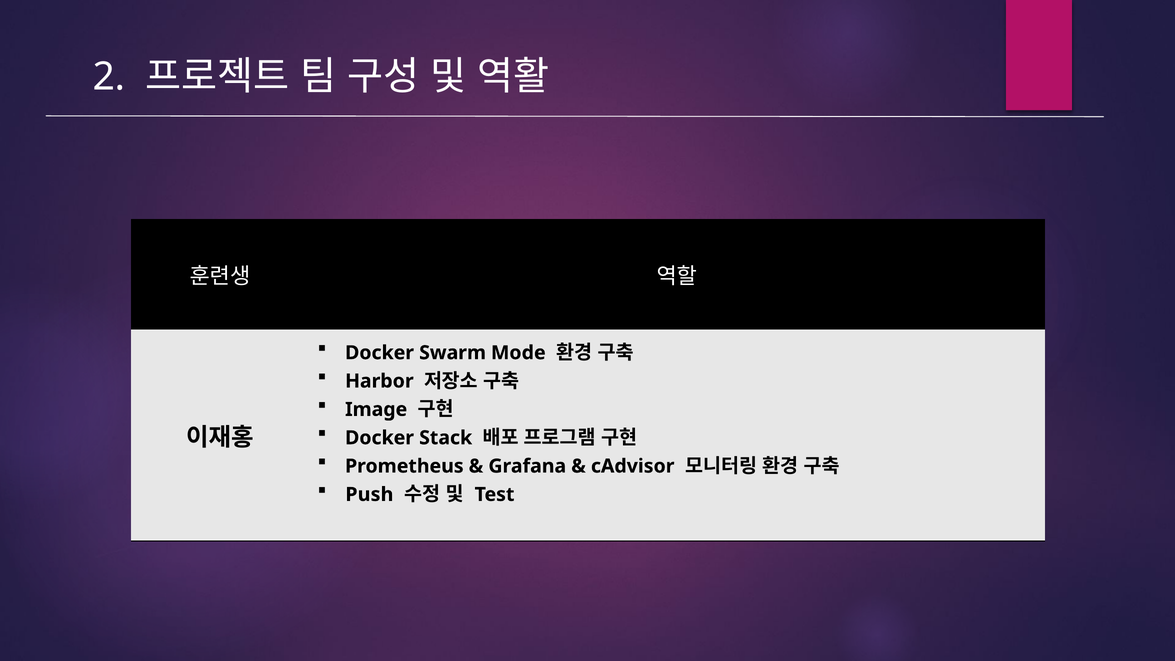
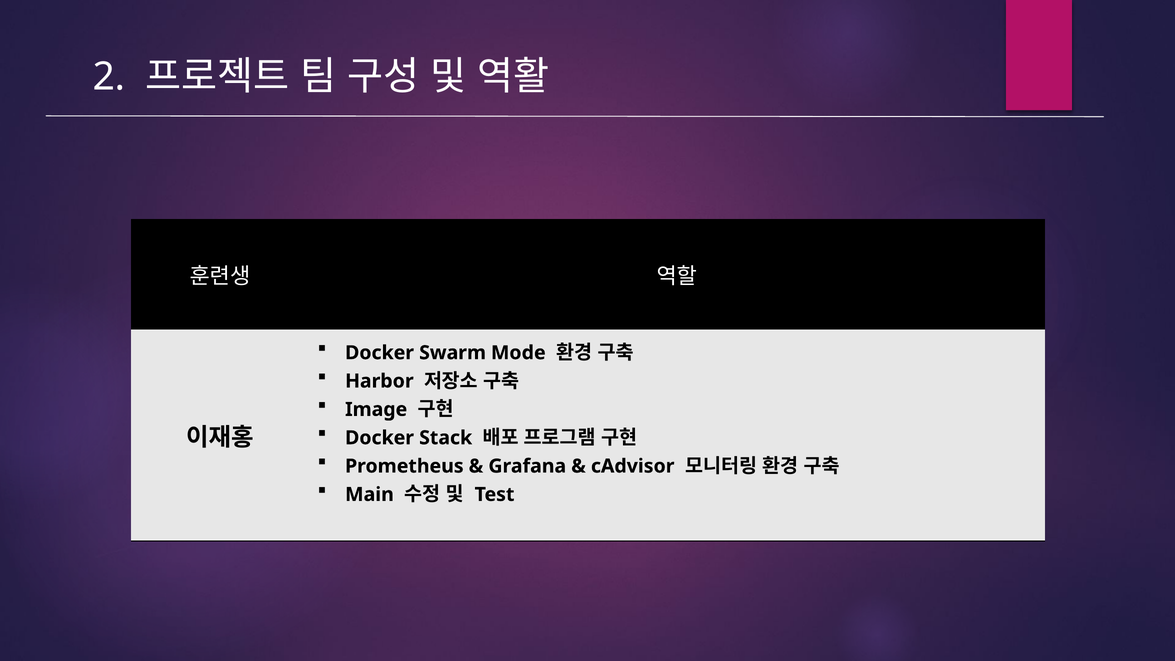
Push: Push -> Main
